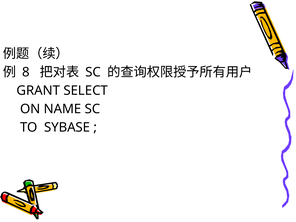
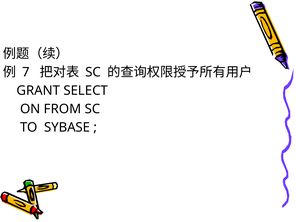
8: 8 -> 7
NAME: NAME -> FROM
